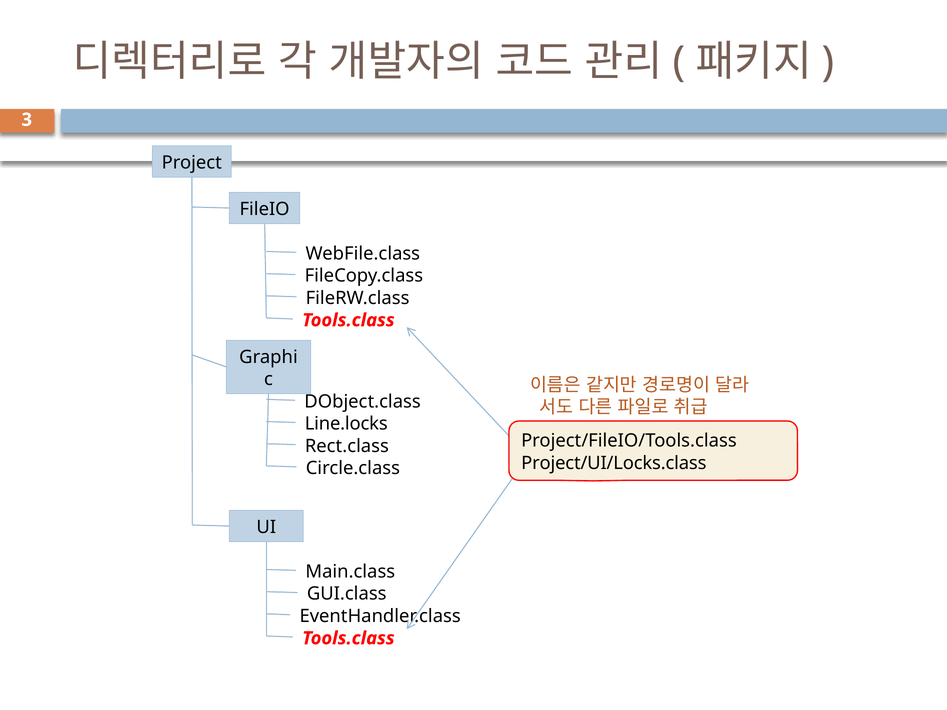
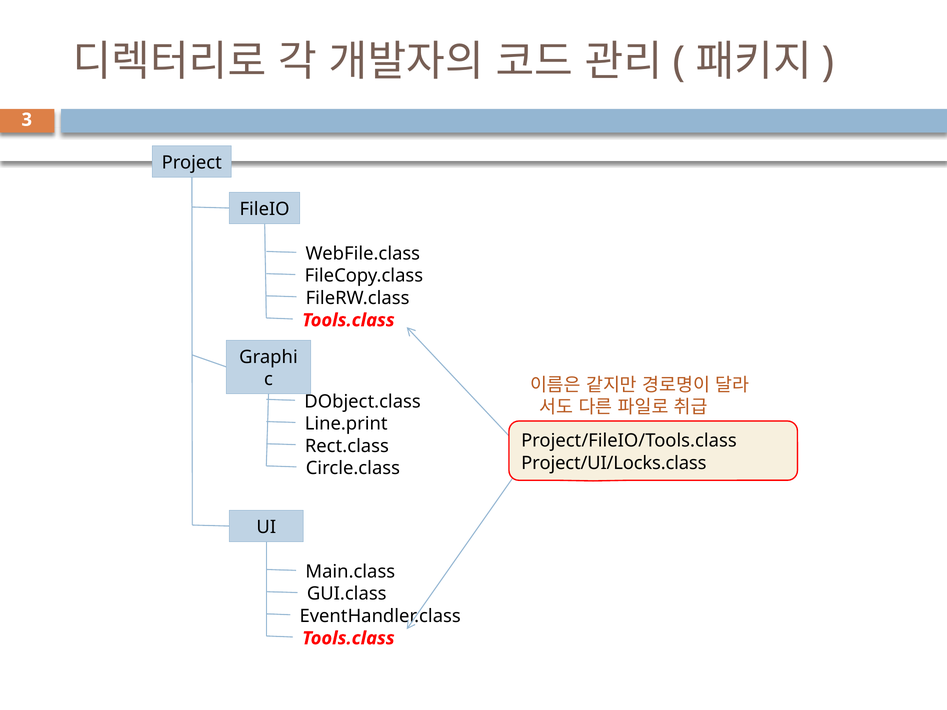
Line.locks: Line.locks -> Line.print
